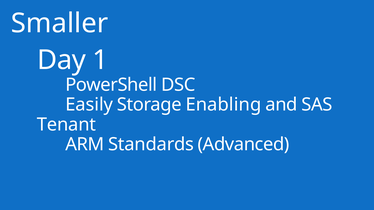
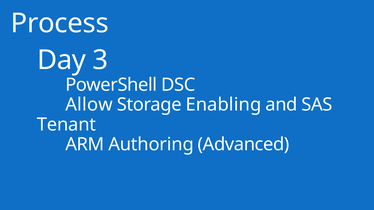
Smaller: Smaller -> Process
1: 1 -> 3
Easily: Easily -> Allow
Standards: Standards -> Authoring
